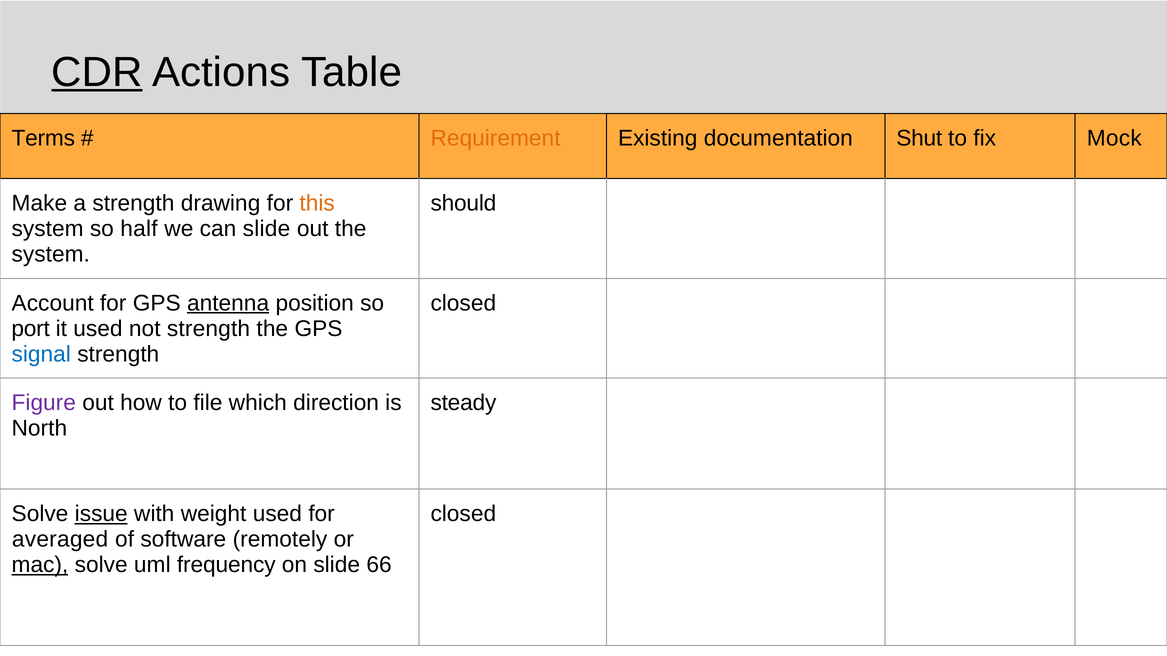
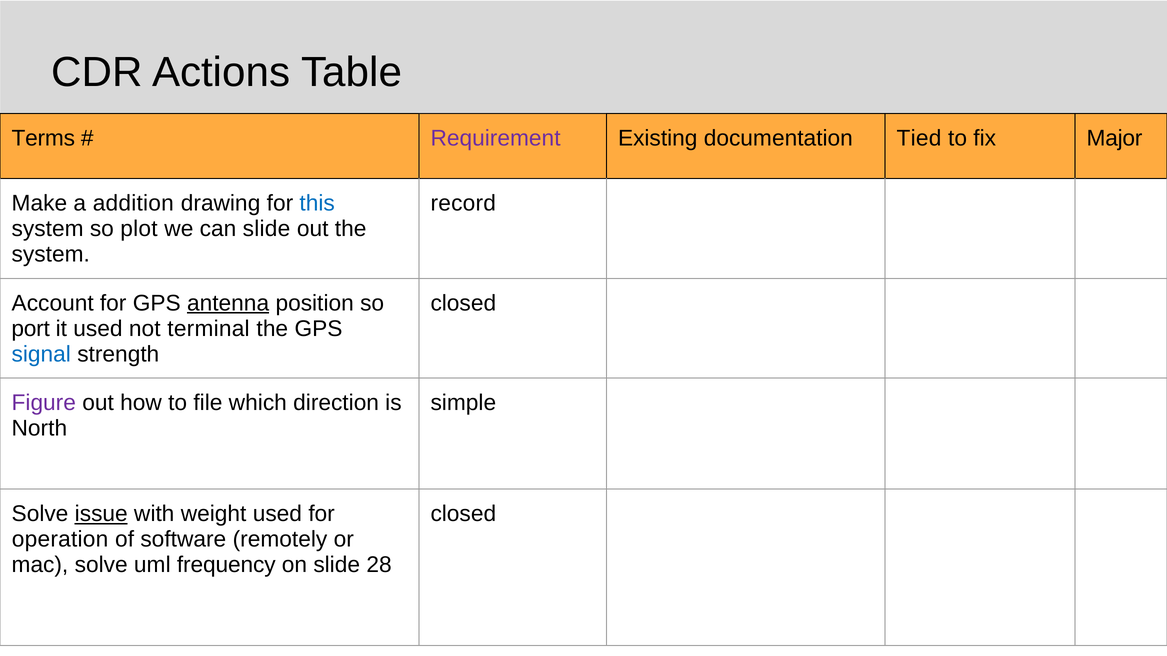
CDR underline: present -> none
Requirement colour: orange -> purple
Shut: Shut -> Tied
Mock: Mock -> Major
a strength: strength -> addition
this colour: orange -> blue
should: should -> record
half: half -> plot
not strength: strength -> terminal
steady: steady -> simple
averaged: averaged -> operation
mac underline: present -> none
66: 66 -> 28
